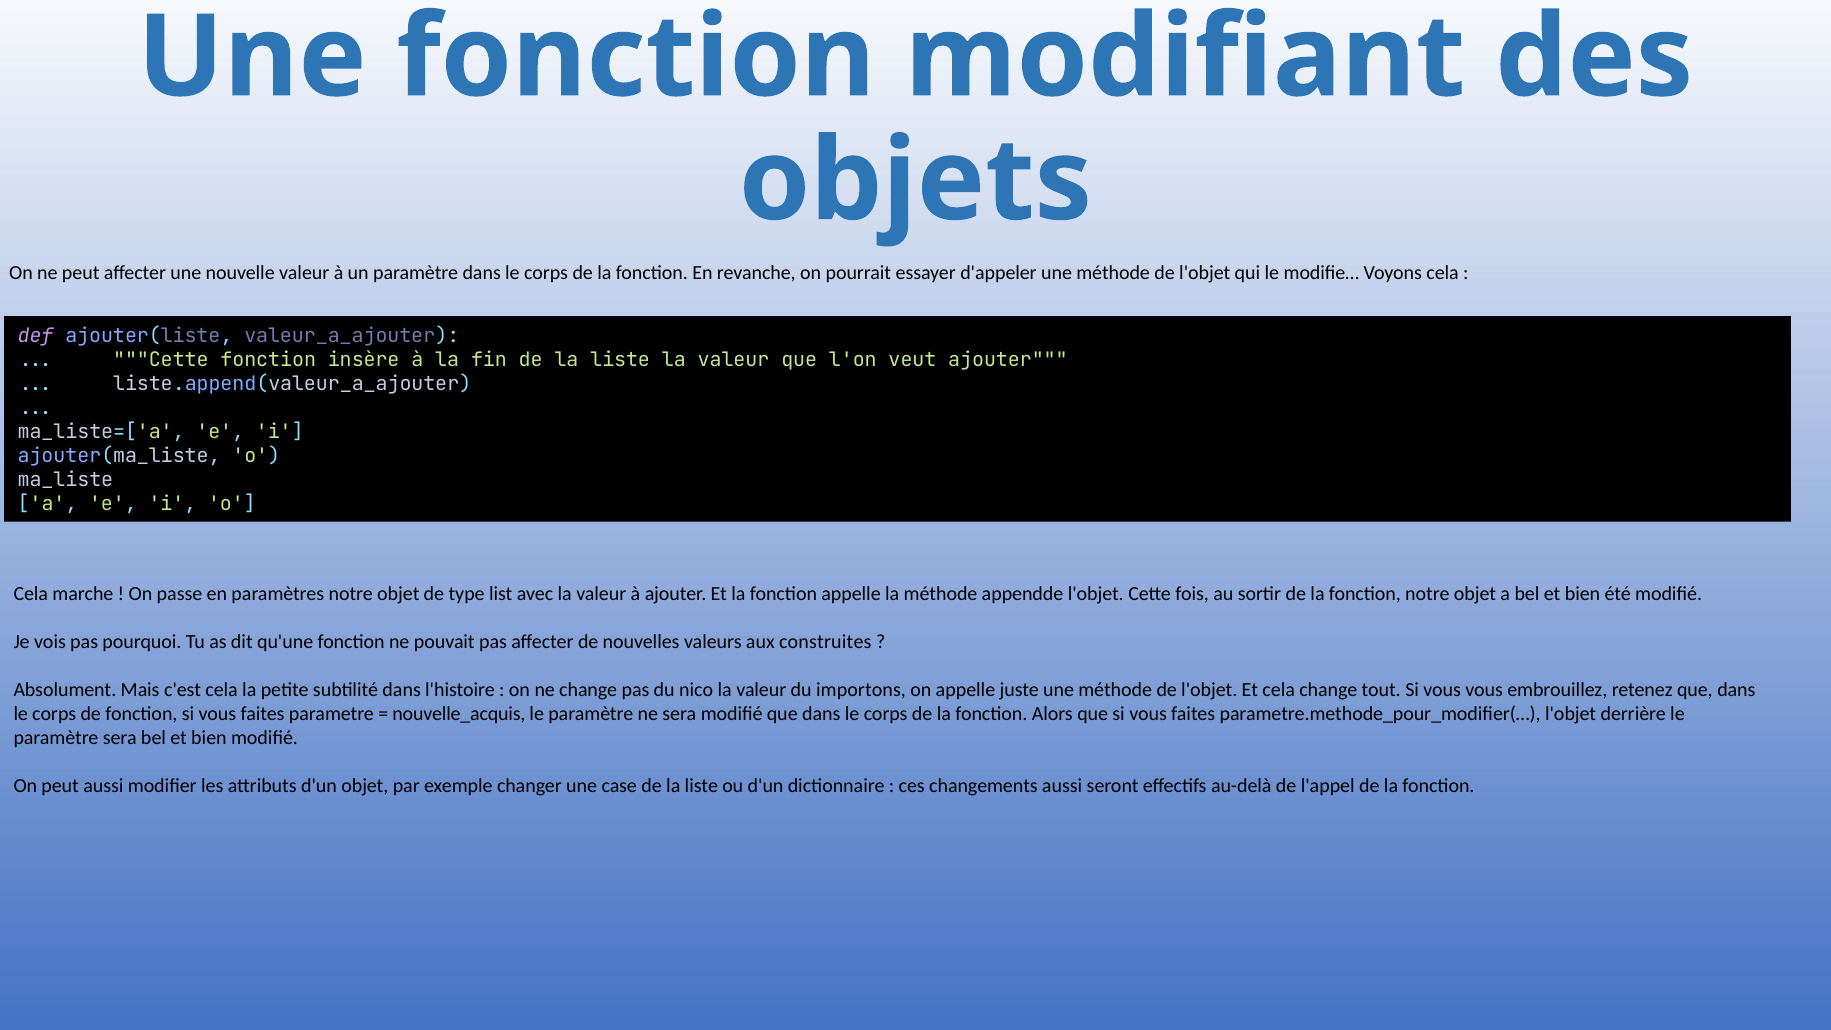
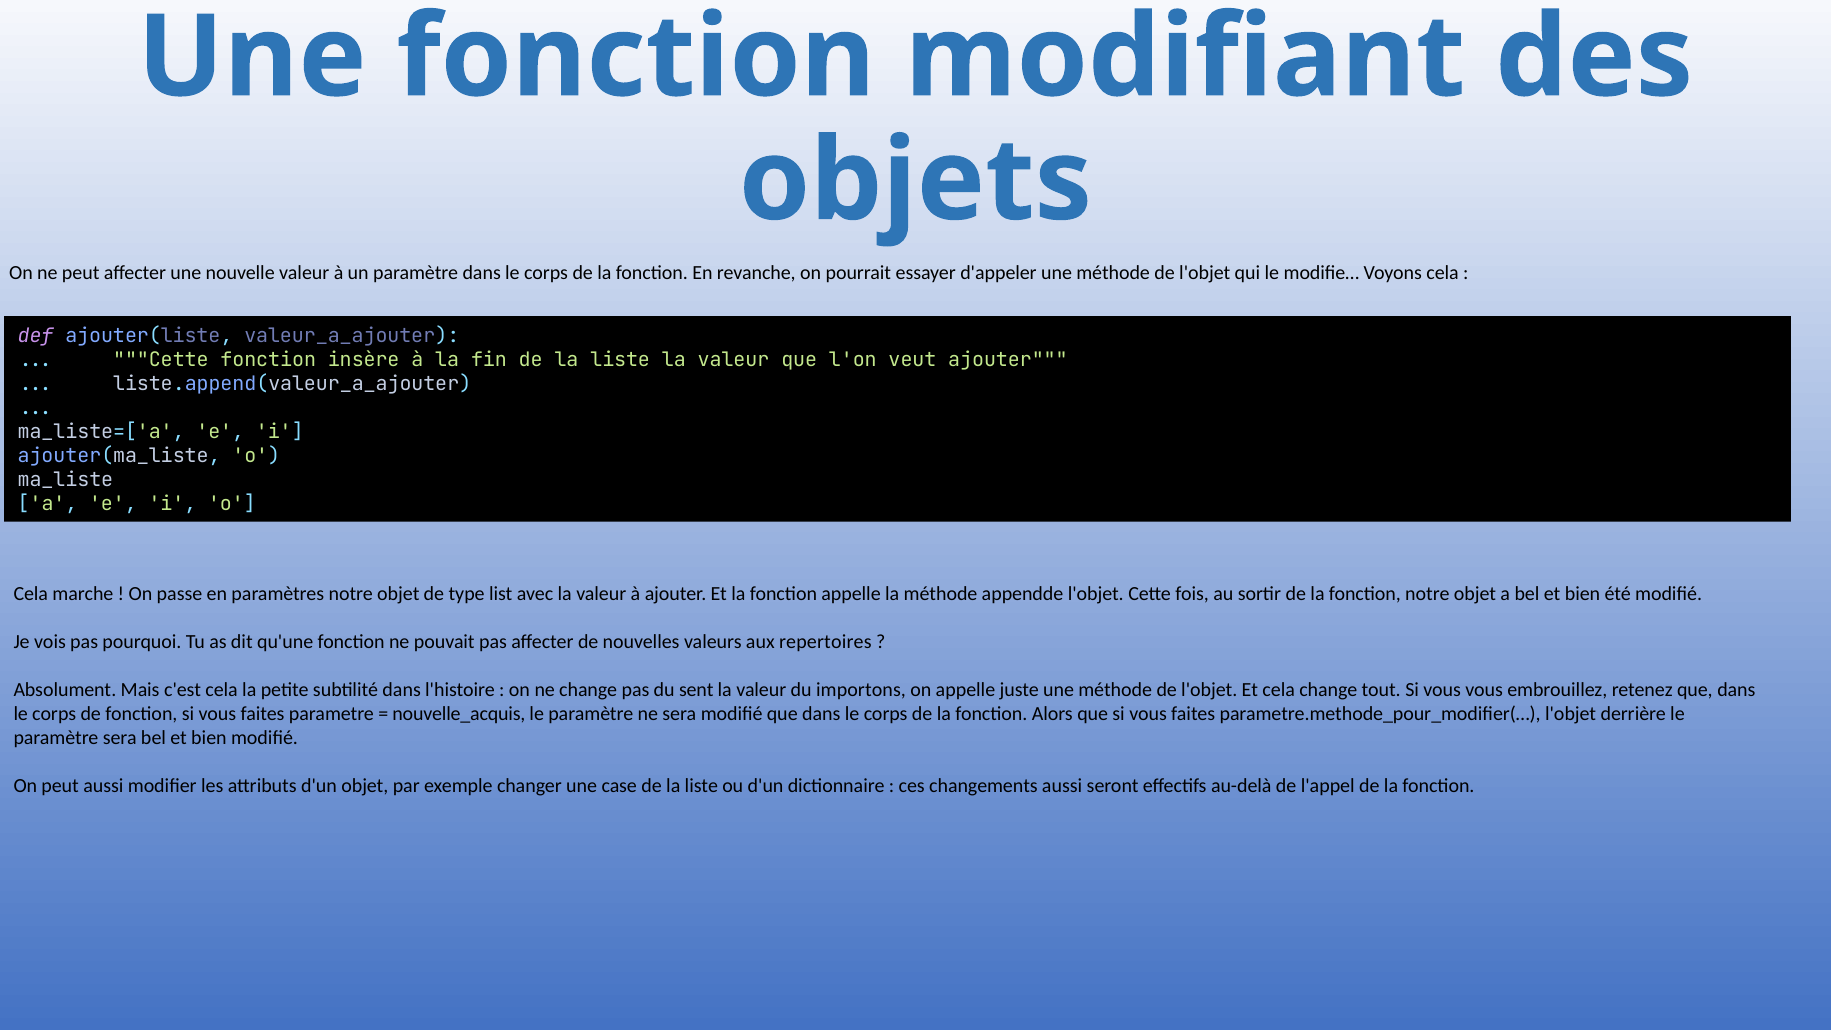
construites: construites -> repertoires
nico: nico -> sent
